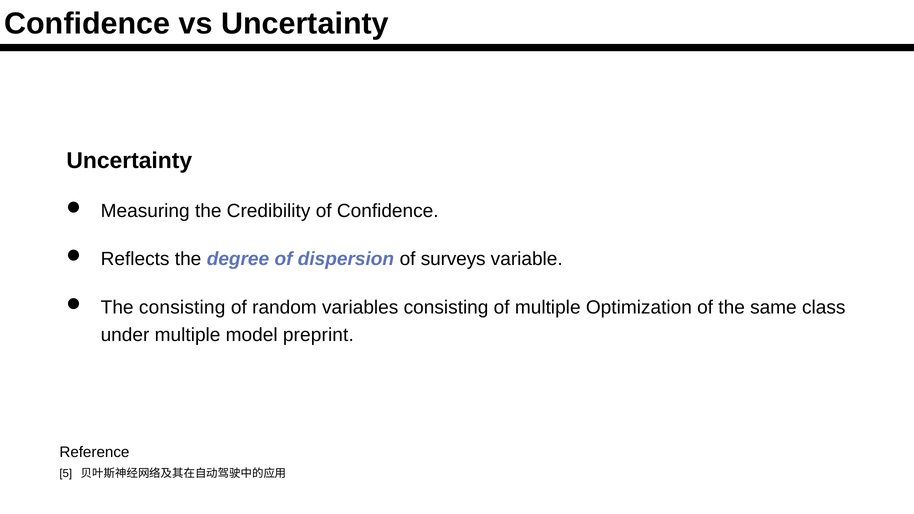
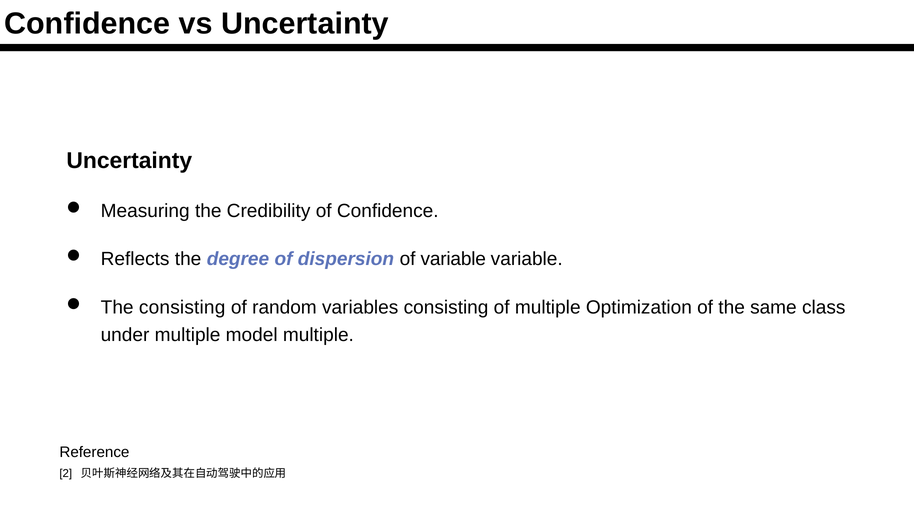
of surveys: surveys -> variable
model preprint: preprint -> multiple
5: 5 -> 2
